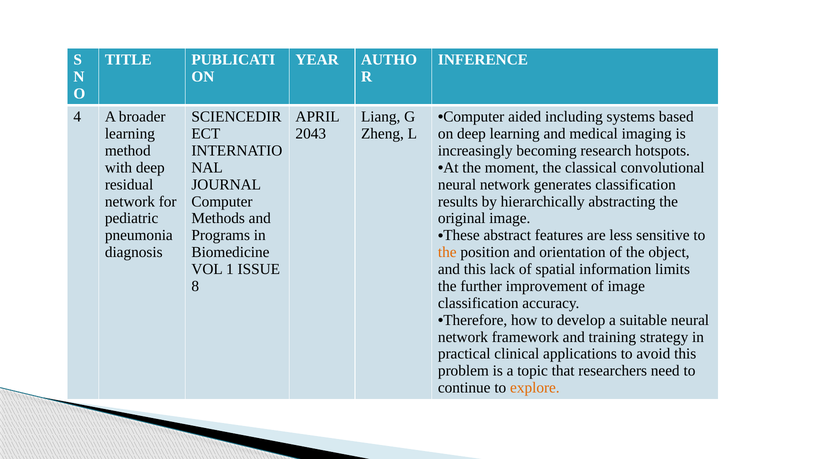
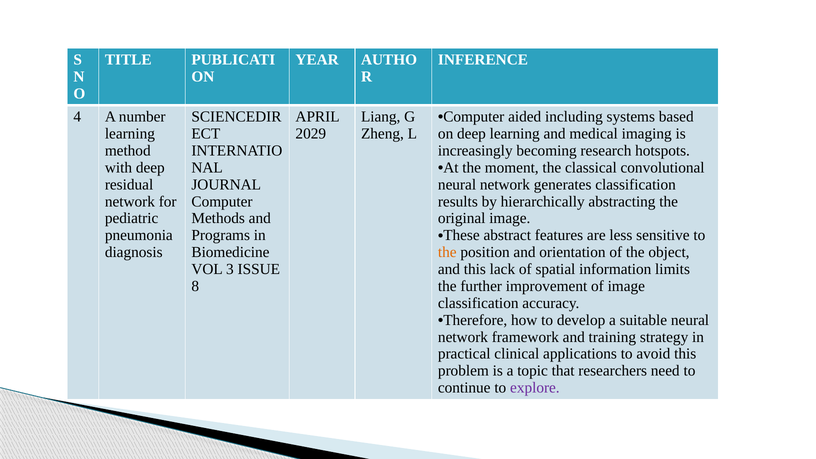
broader: broader -> number
2043: 2043 -> 2029
1: 1 -> 3
explore colour: orange -> purple
